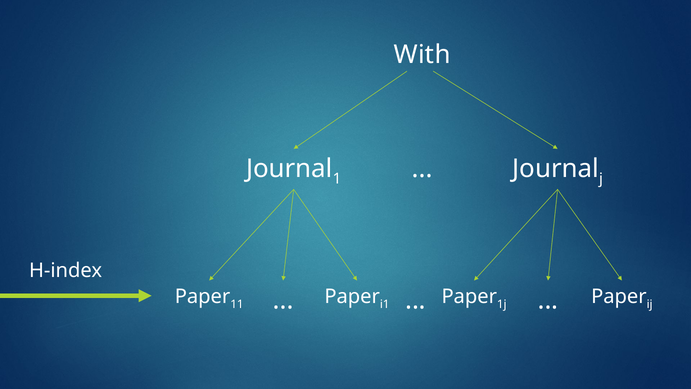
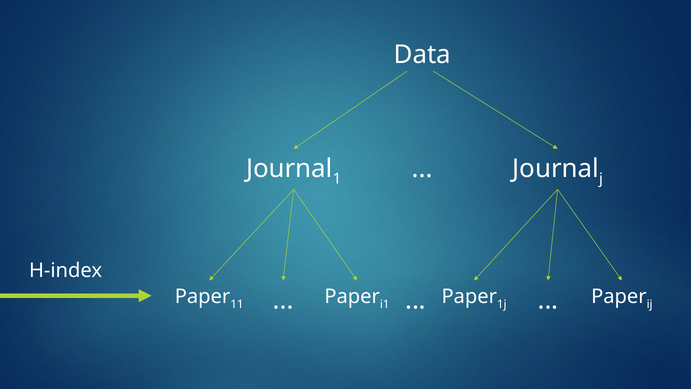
With: With -> Data
